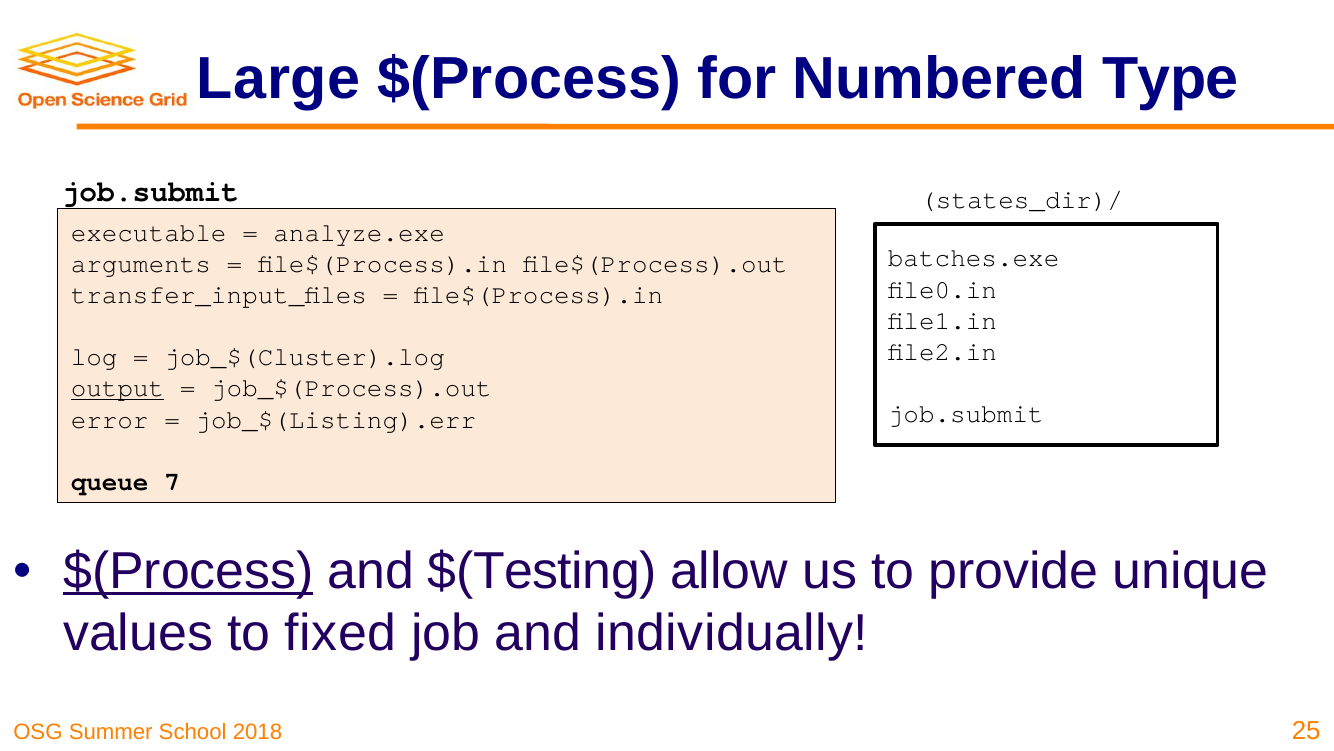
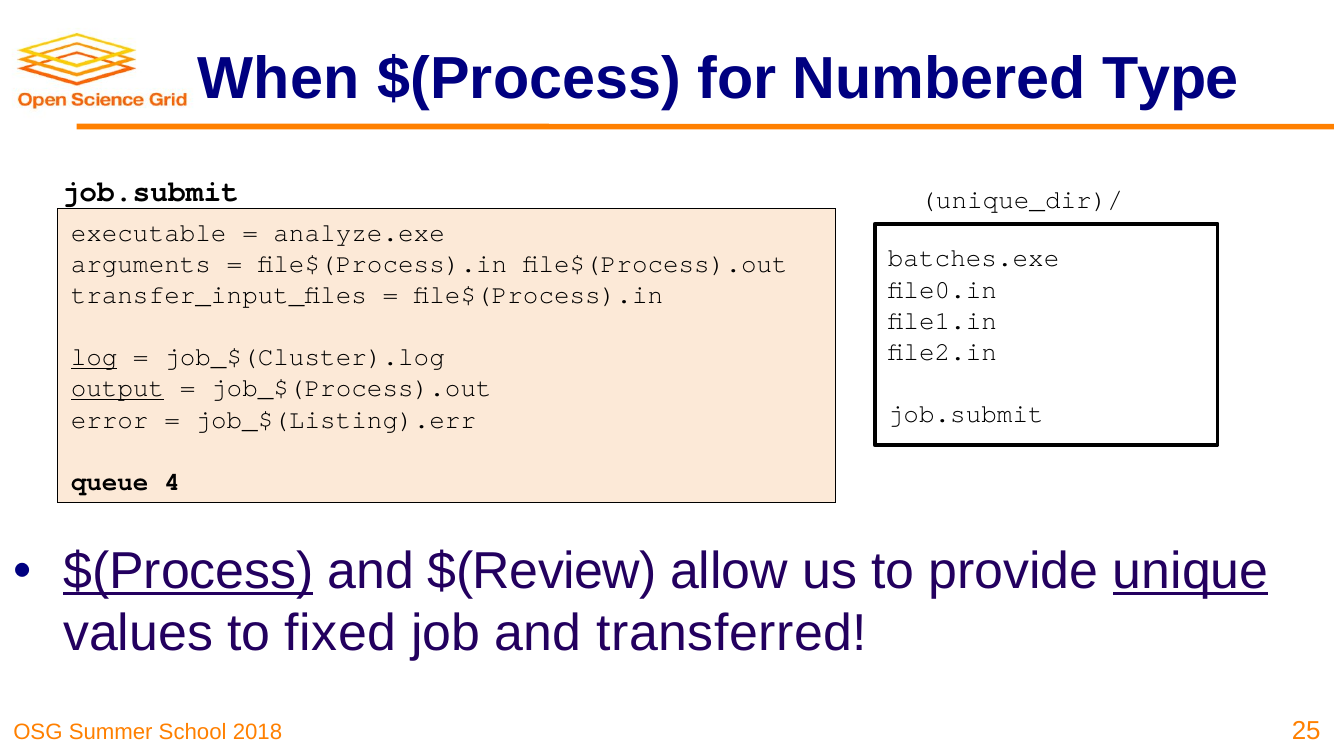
Large: Large -> When
states_dir)/: states_dir)/ -> unique_dir)/
log underline: none -> present
7: 7 -> 4
$(Testing: $(Testing -> $(Review
unique underline: none -> present
individually: individually -> transferred
